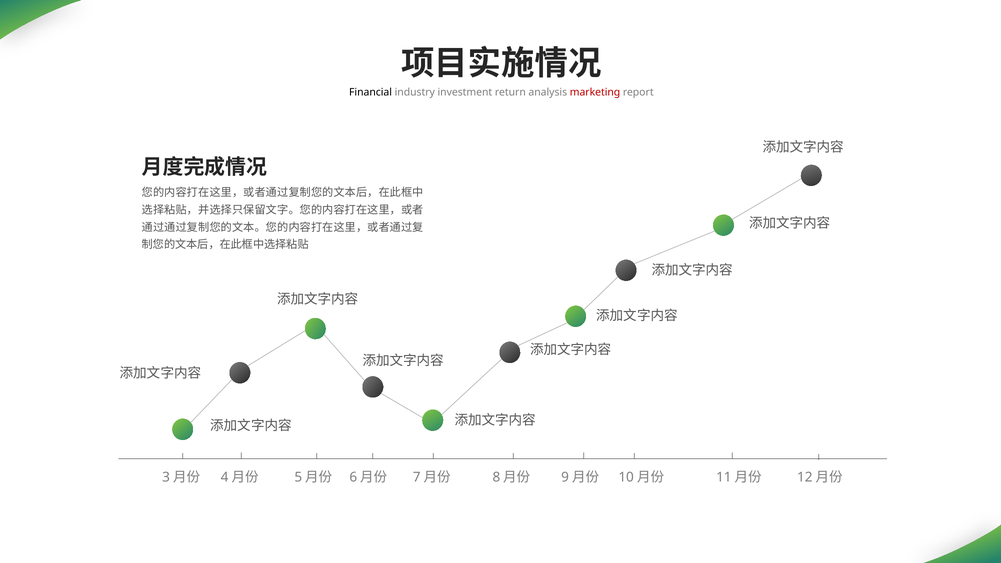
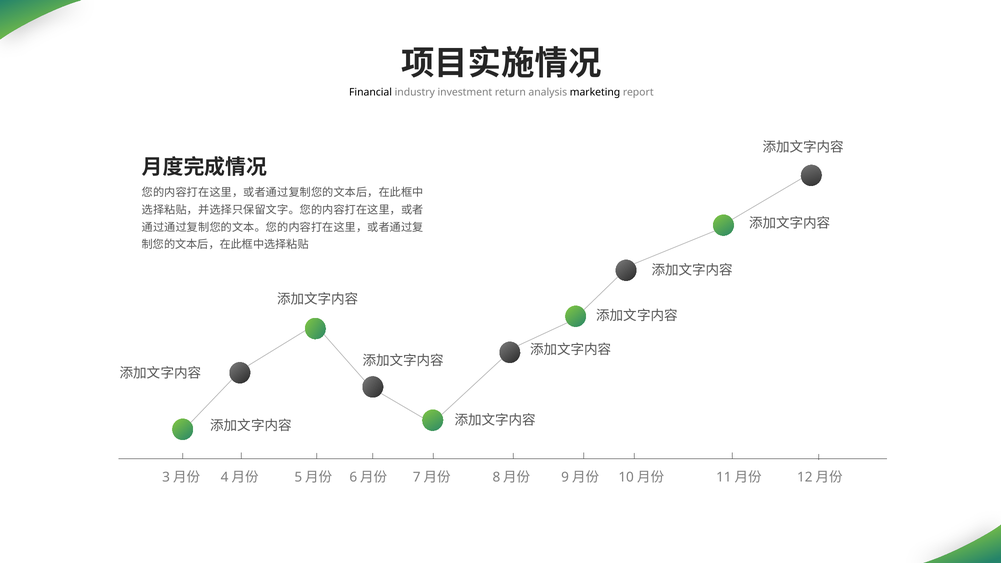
marketing colour: red -> black
